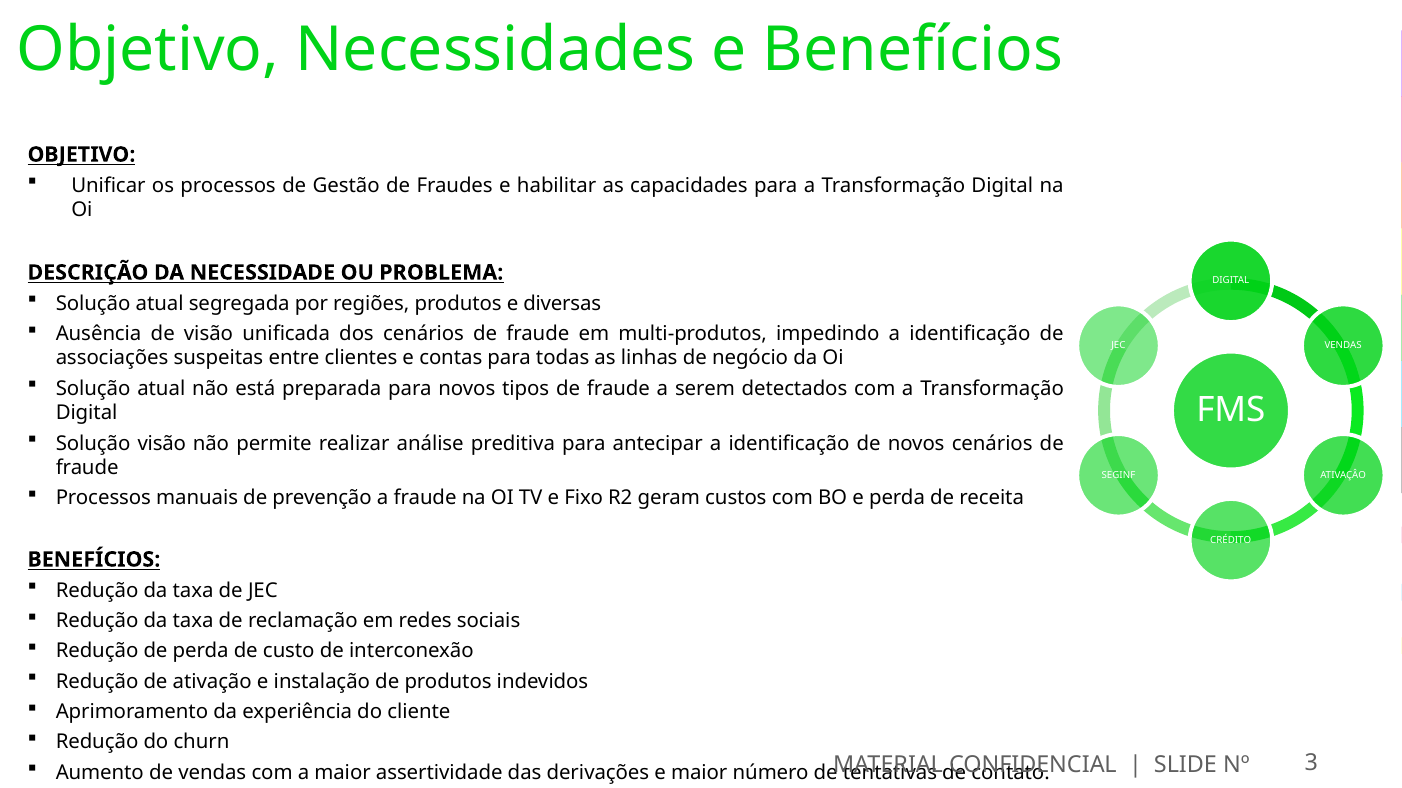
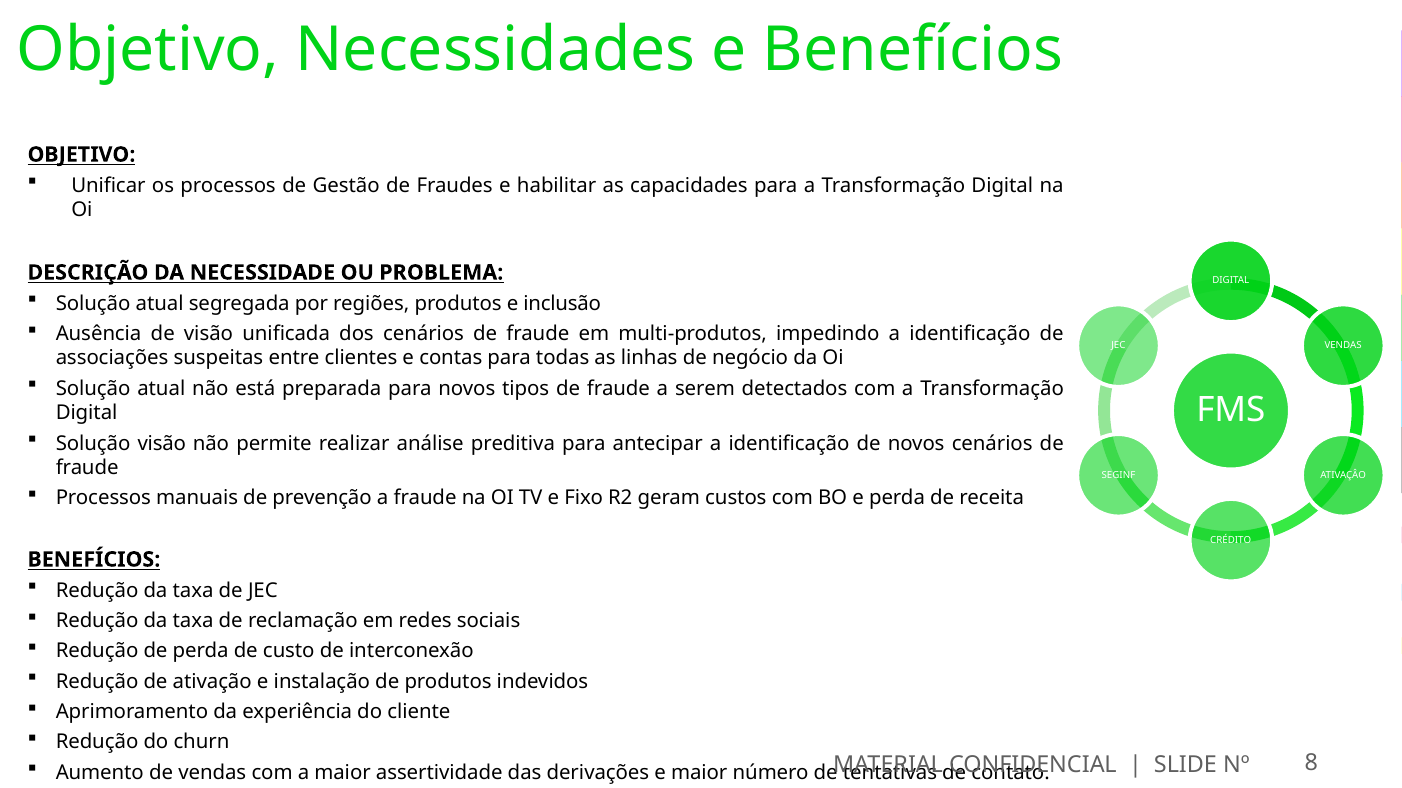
diversas: diversas -> inclusão
3: 3 -> 8
